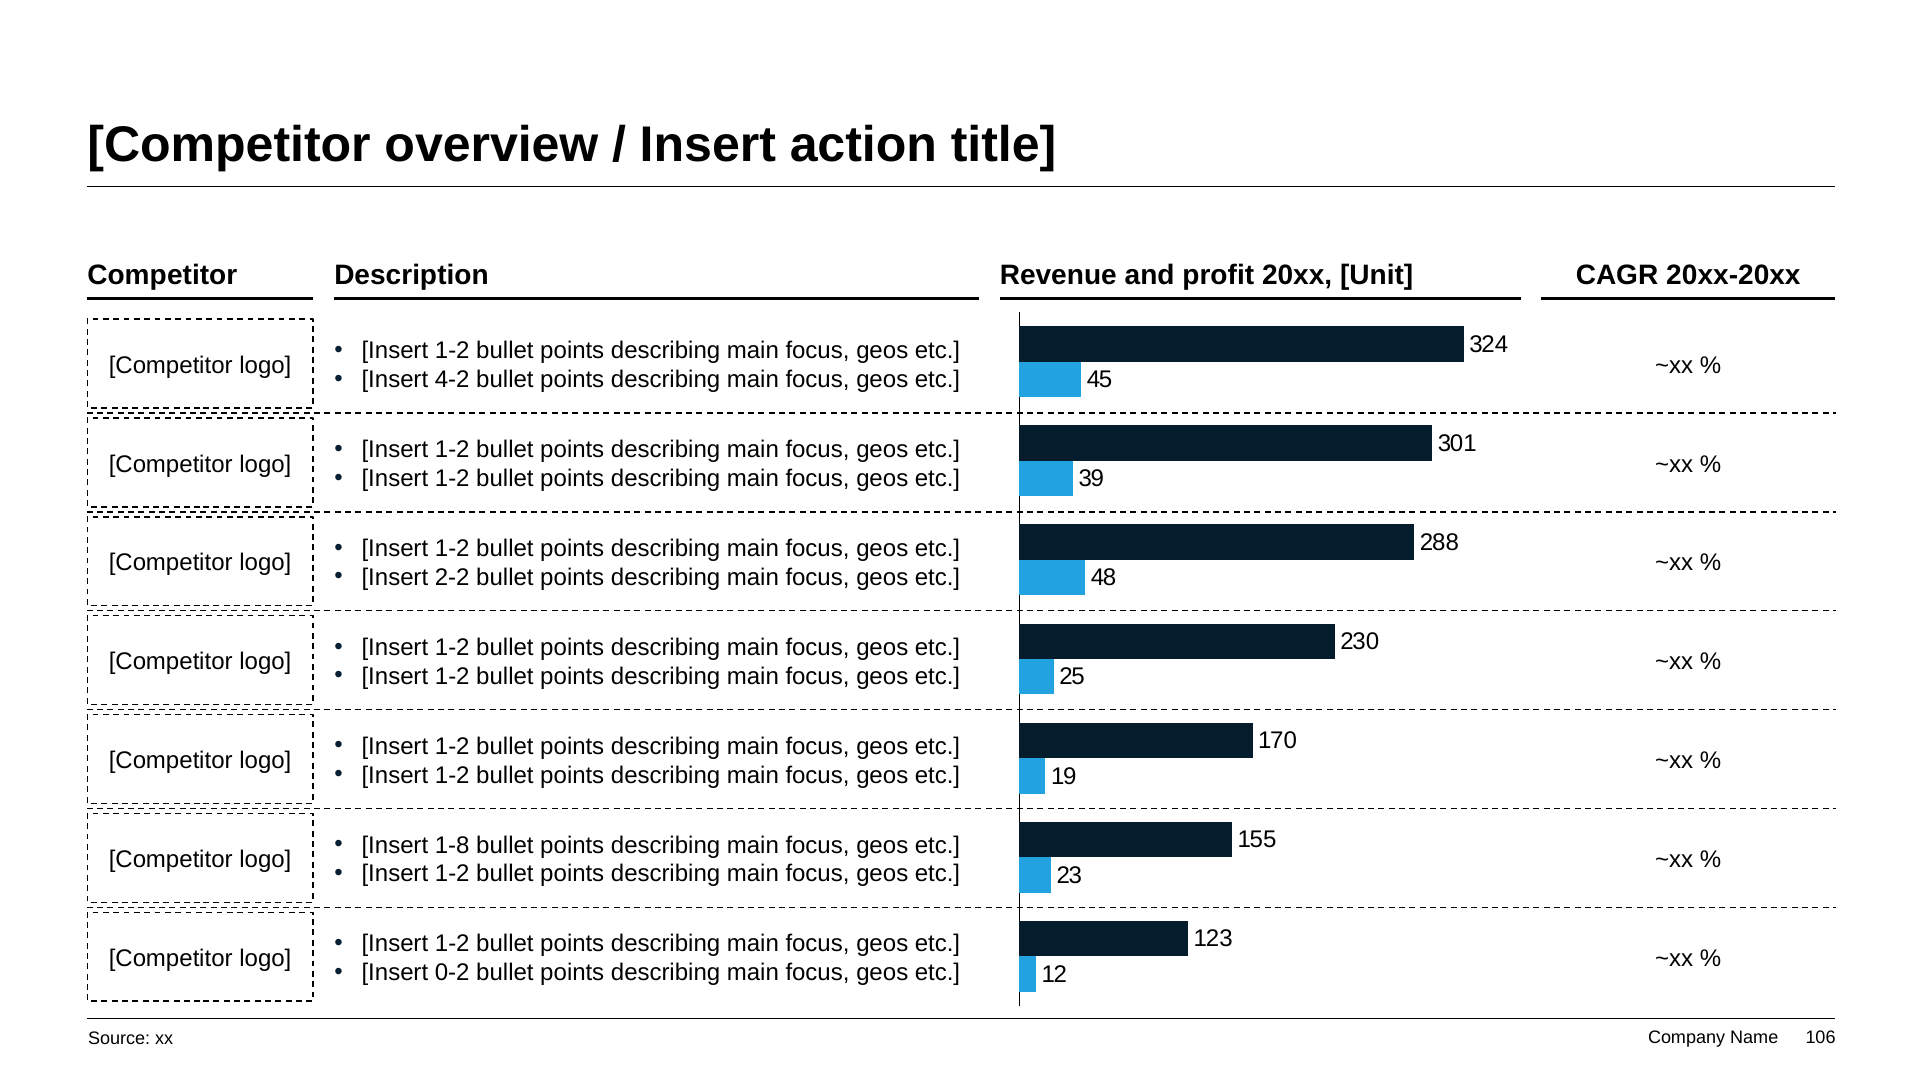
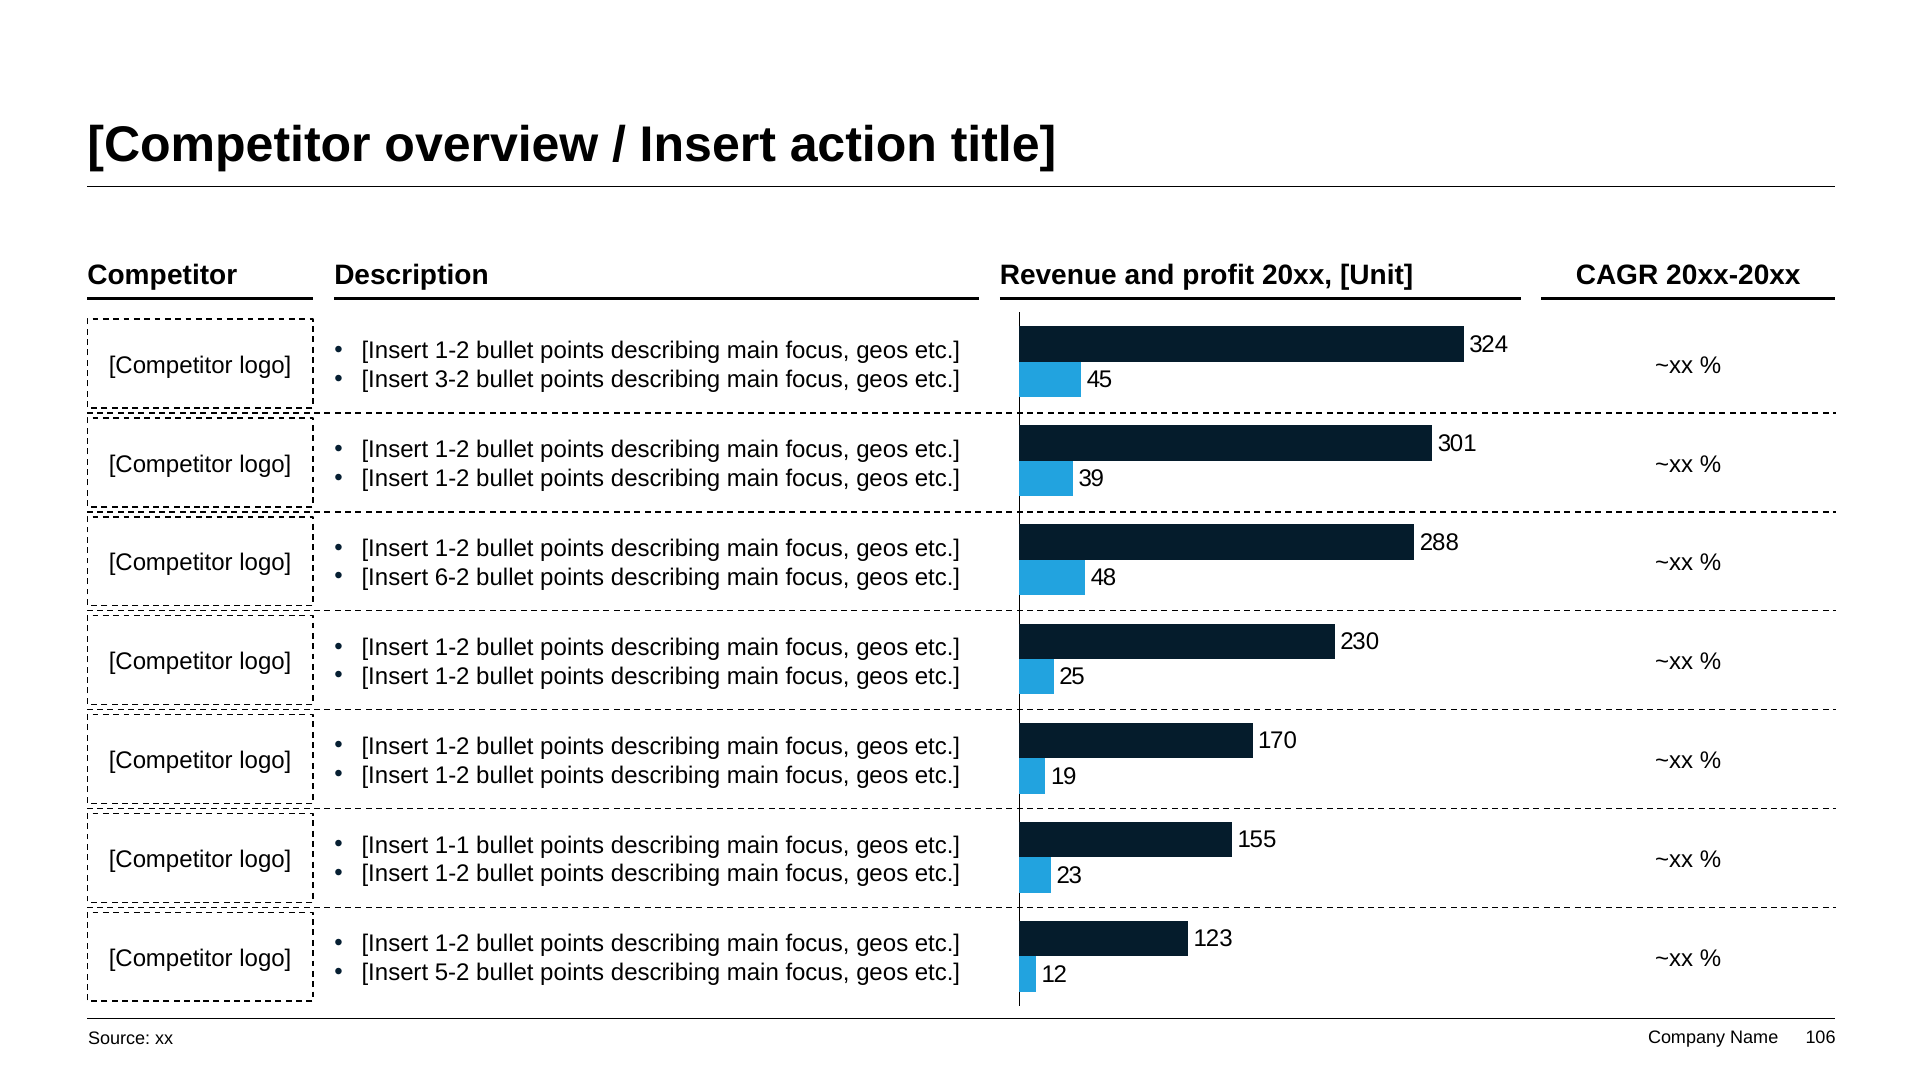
4-2: 4-2 -> 3-2
2-2: 2-2 -> 6-2
1-8: 1-8 -> 1-1
0-2: 0-2 -> 5-2
